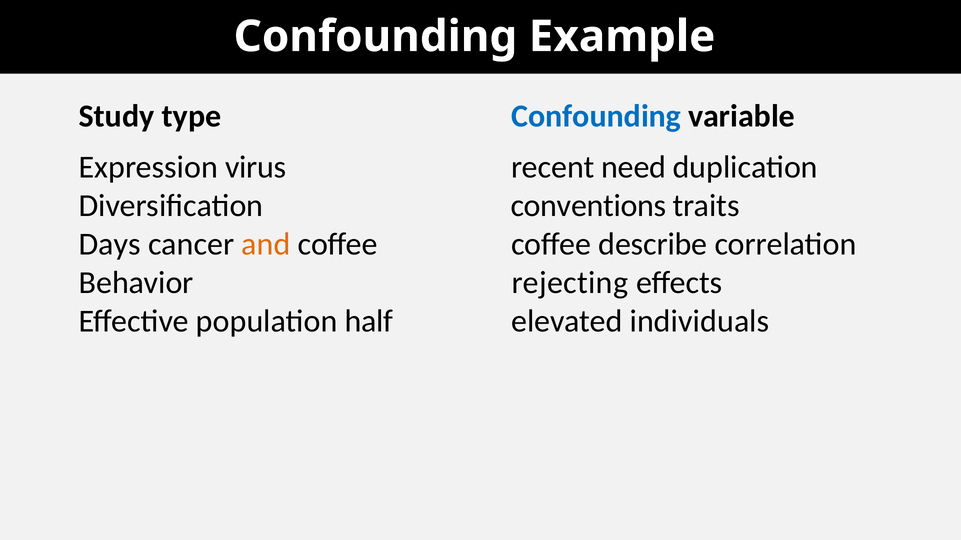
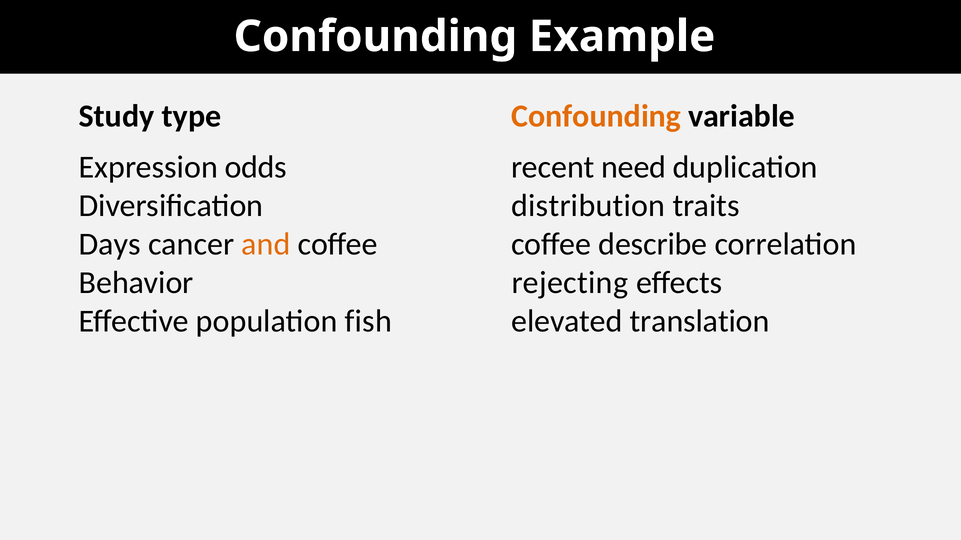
Confounding at (596, 117) colour: blue -> orange
virus: virus -> odds
conventions: conventions -> distribution
half: half -> fish
individuals: individuals -> translation
